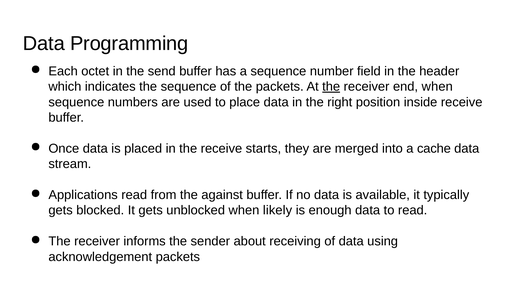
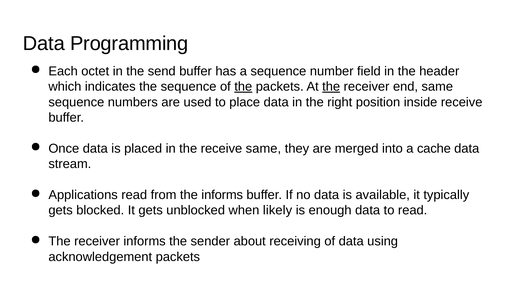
the at (243, 87) underline: none -> present
end when: when -> same
receive starts: starts -> same
the against: against -> informs
